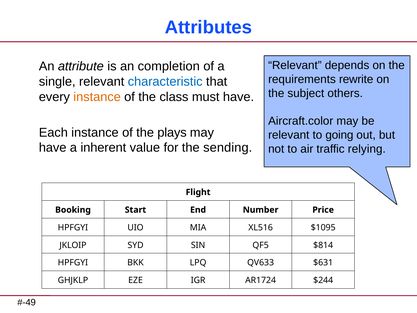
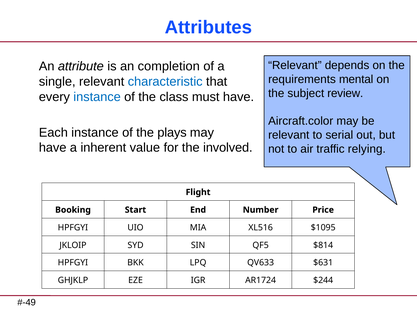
rewrite: rewrite -> mental
others: others -> review
instance at (97, 97) colour: orange -> blue
going: going -> serial
sending: sending -> involved
